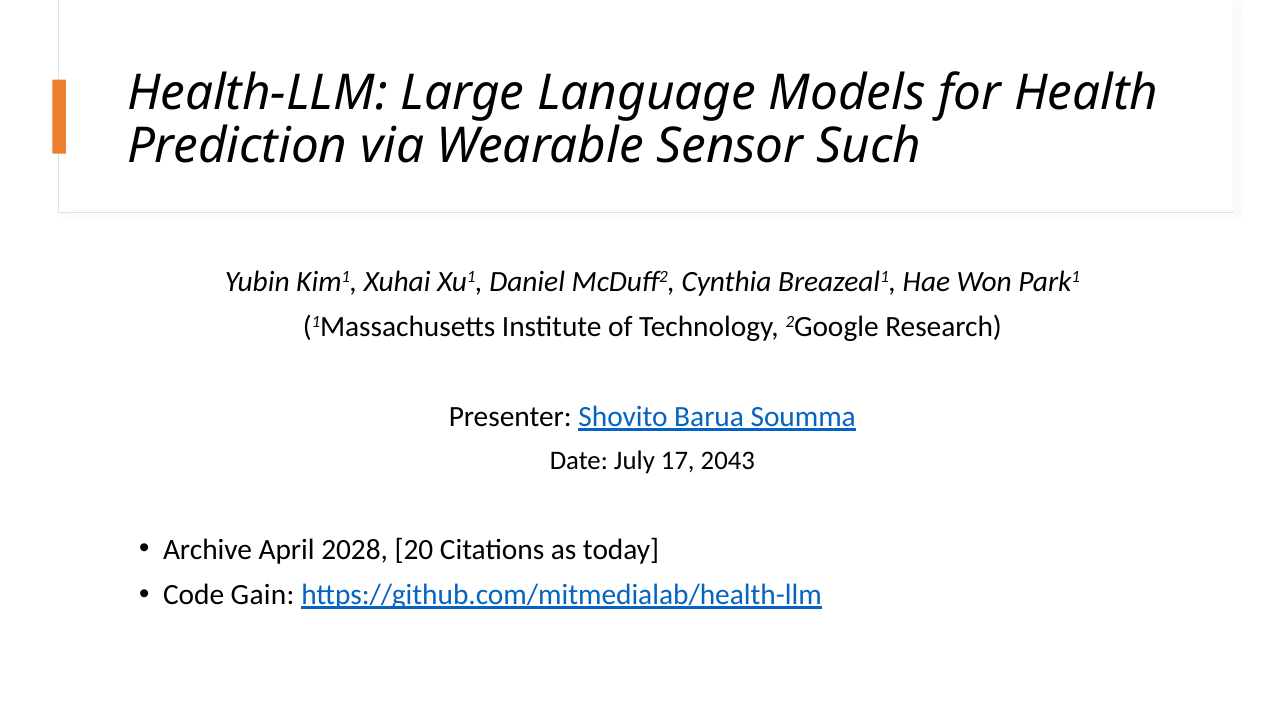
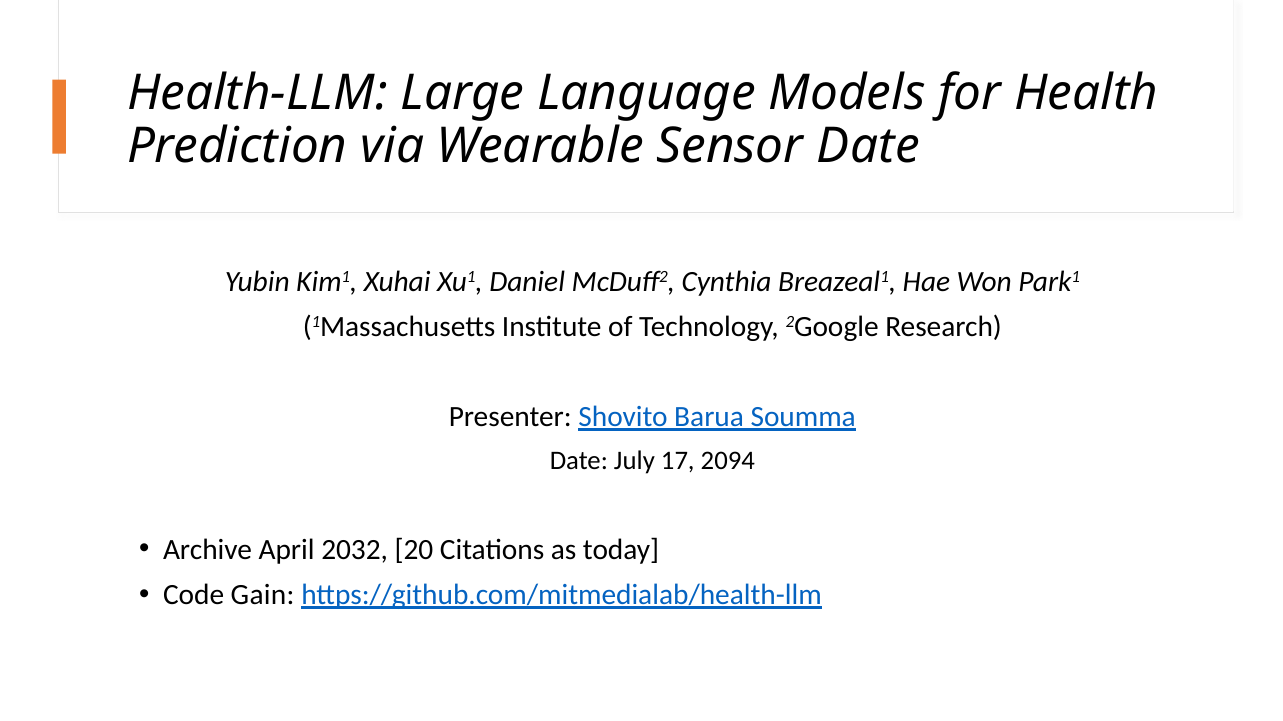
Sensor Such: Such -> Date
2043: 2043 -> 2094
2028: 2028 -> 2032
